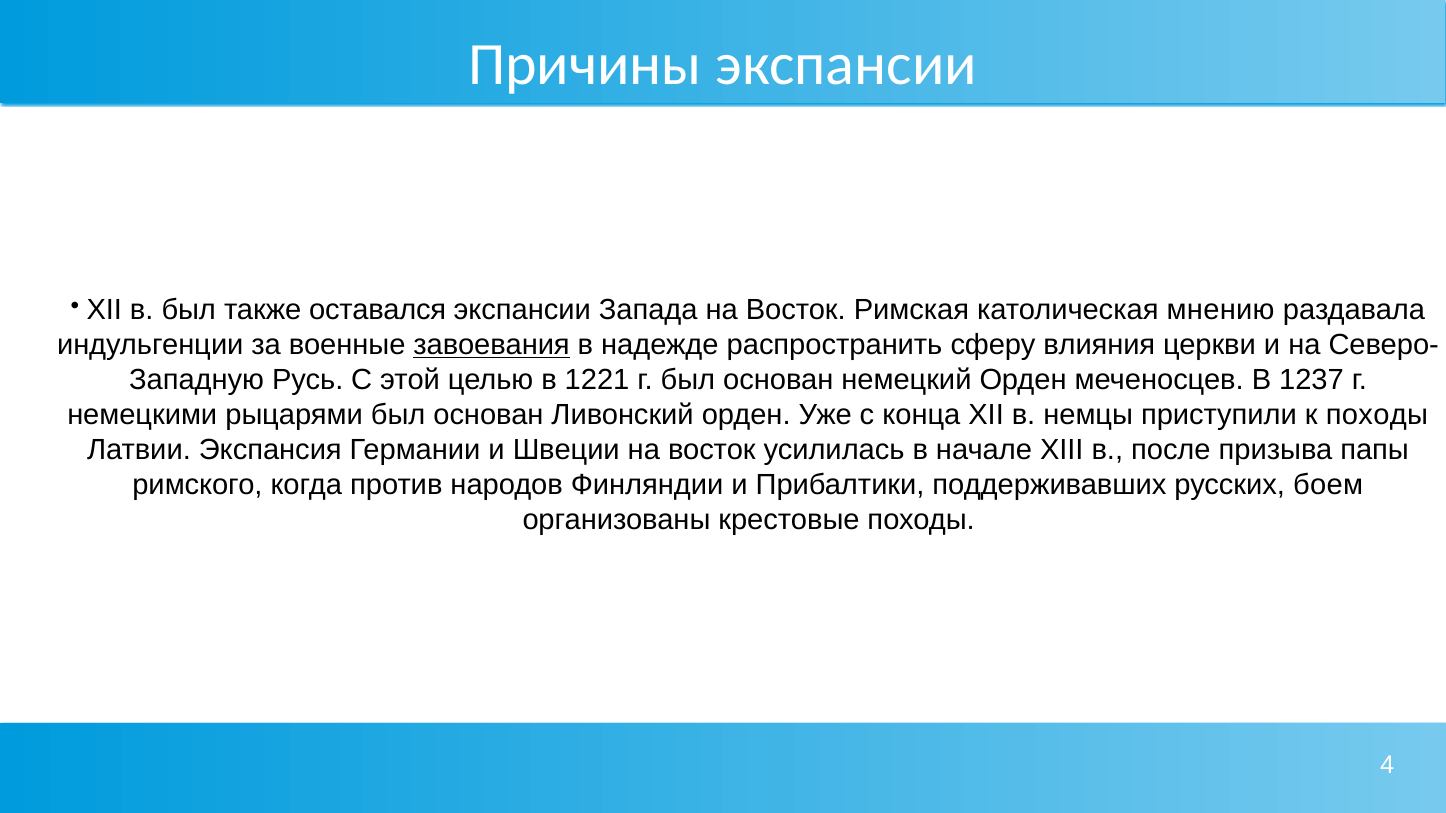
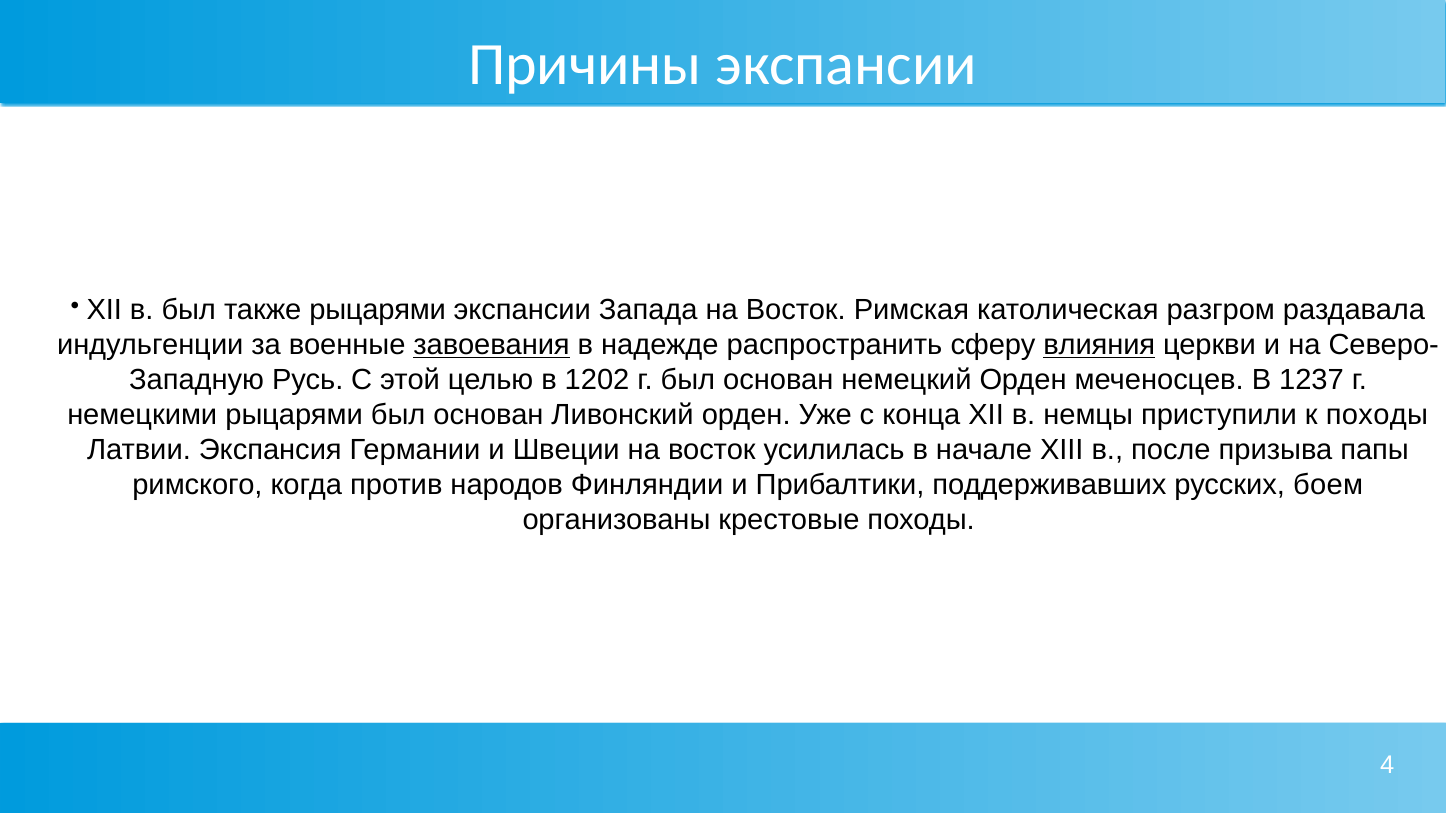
также оставался: оставался -> рыцарями
мнению: мнению -> разгром
влияния underline: none -> present
1221: 1221 -> 1202
